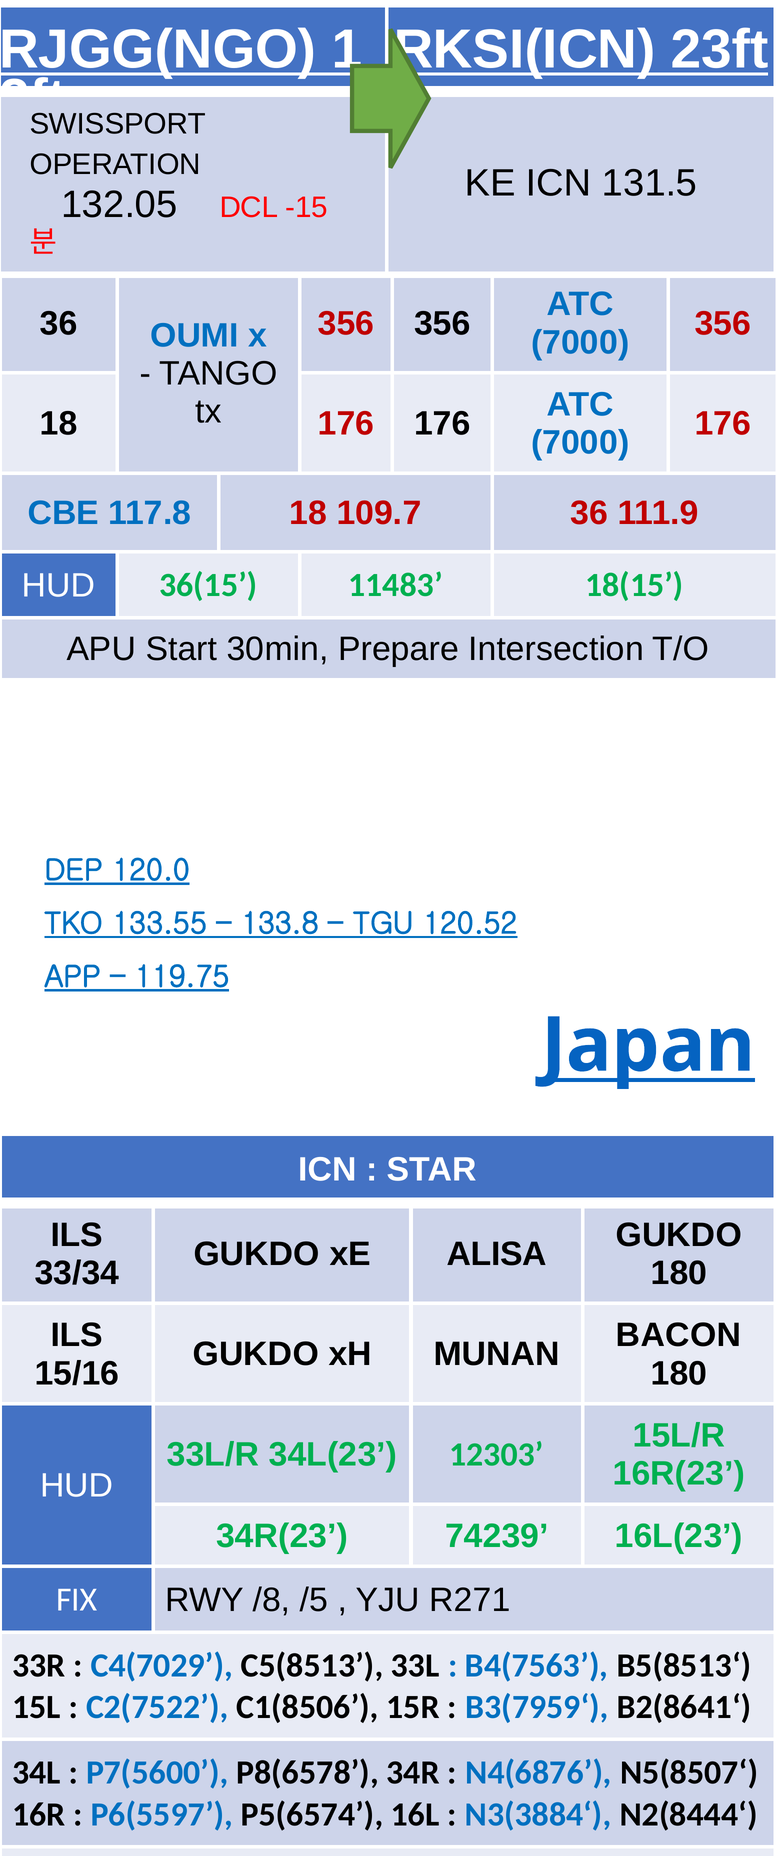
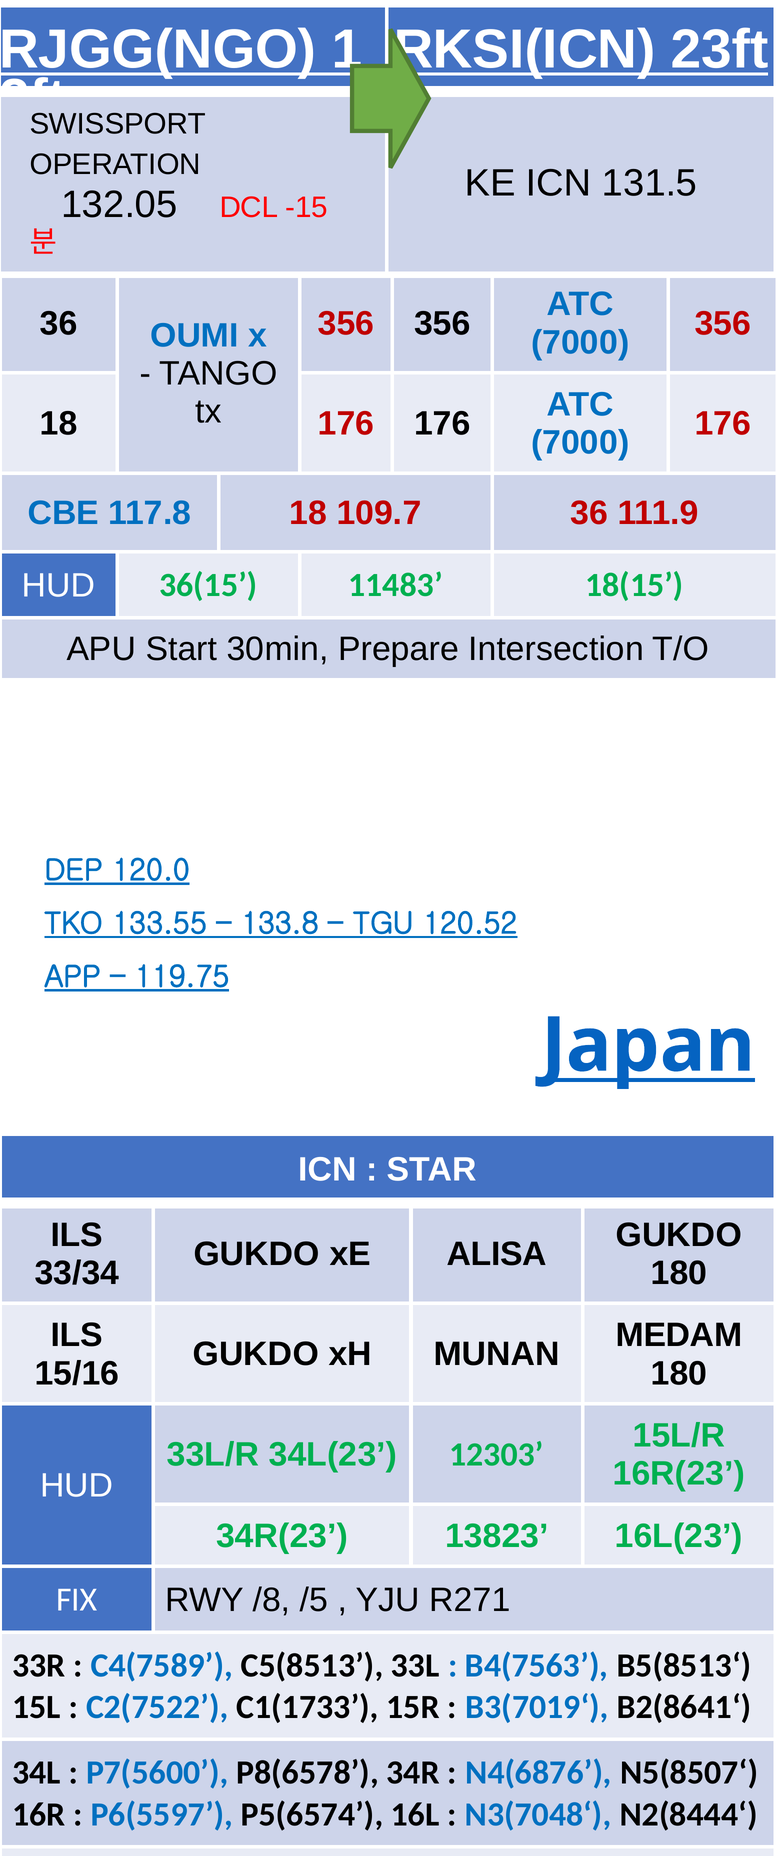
BACON: BACON -> MEDAM
74239: 74239 -> 13823
C4(7029: C4(7029 -> C4(7589
C1(8506: C1(8506 -> C1(1733
B3(7959‘: B3(7959‘ -> B3(7019‘
N3(3884‘: N3(3884‘ -> N3(7048‘
